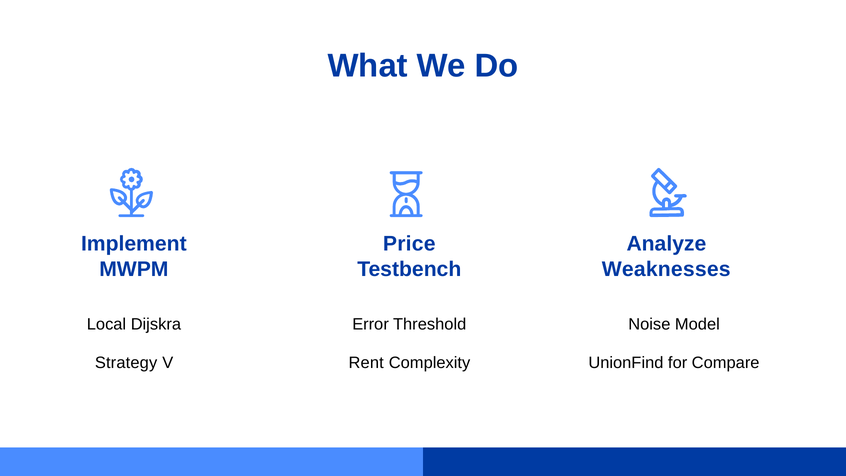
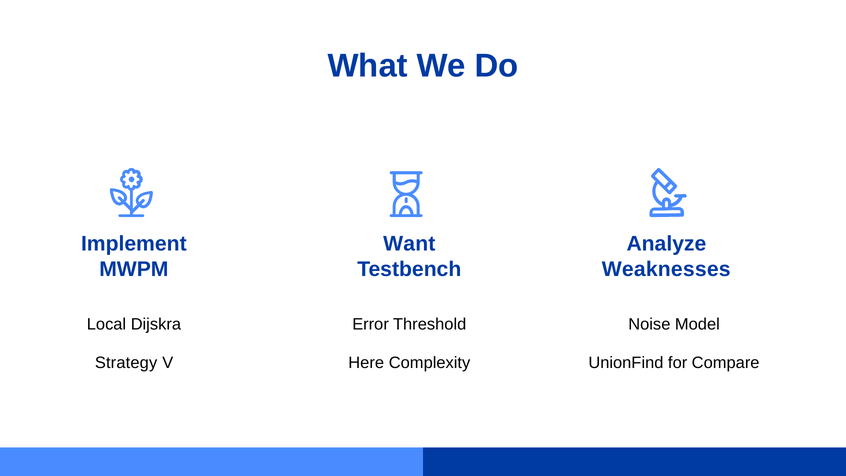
Price: Price -> Want
Rent: Rent -> Here
